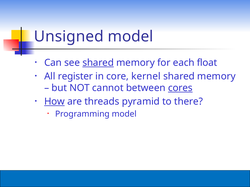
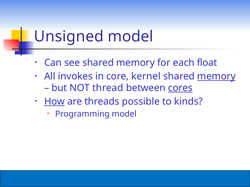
shared at (98, 63) underline: present -> none
register: register -> invokes
memory at (216, 77) underline: none -> present
cannot: cannot -> thread
pyramid: pyramid -> possible
there: there -> kinds
